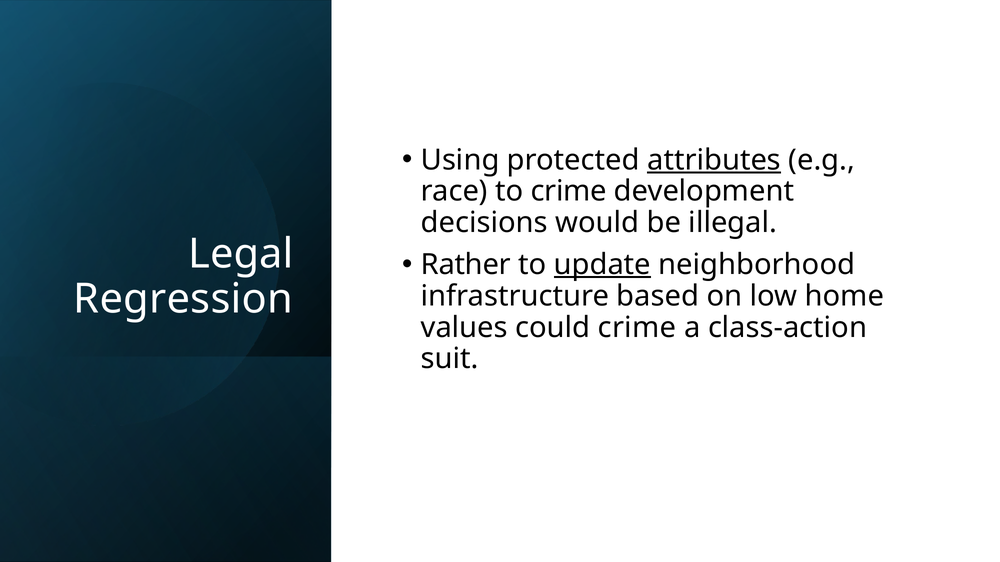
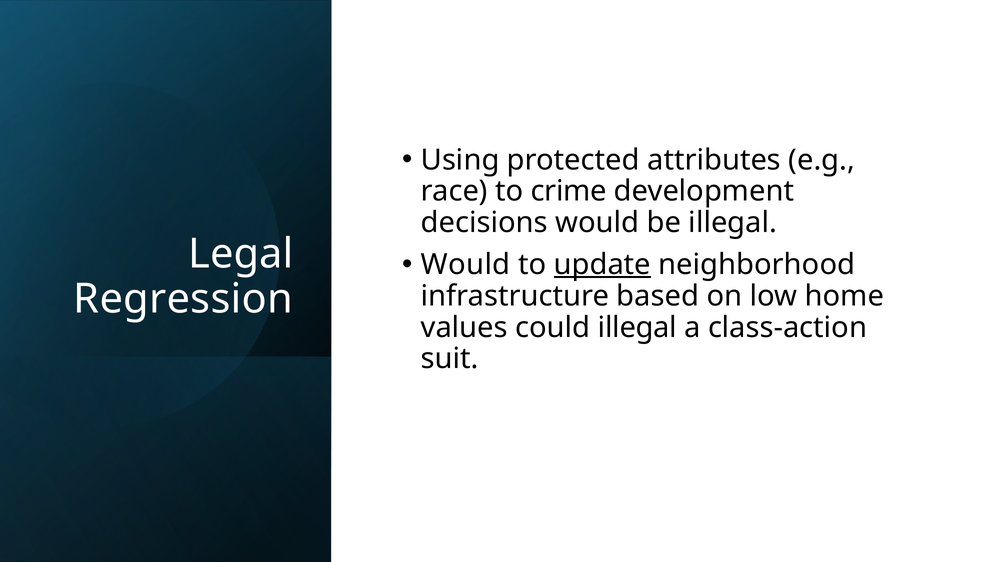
attributes underline: present -> none
Rather at (466, 265): Rather -> Would
could crime: crime -> illegal
